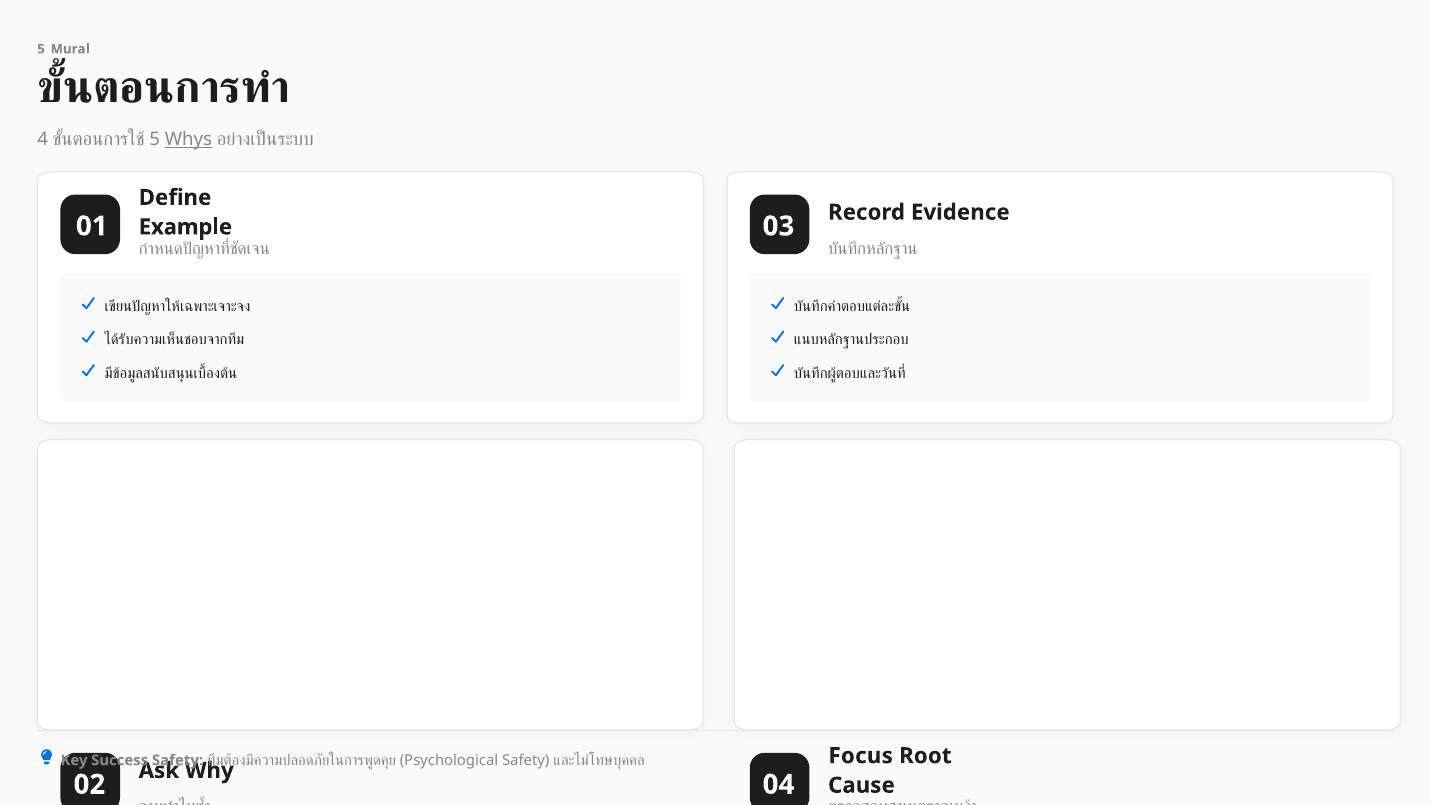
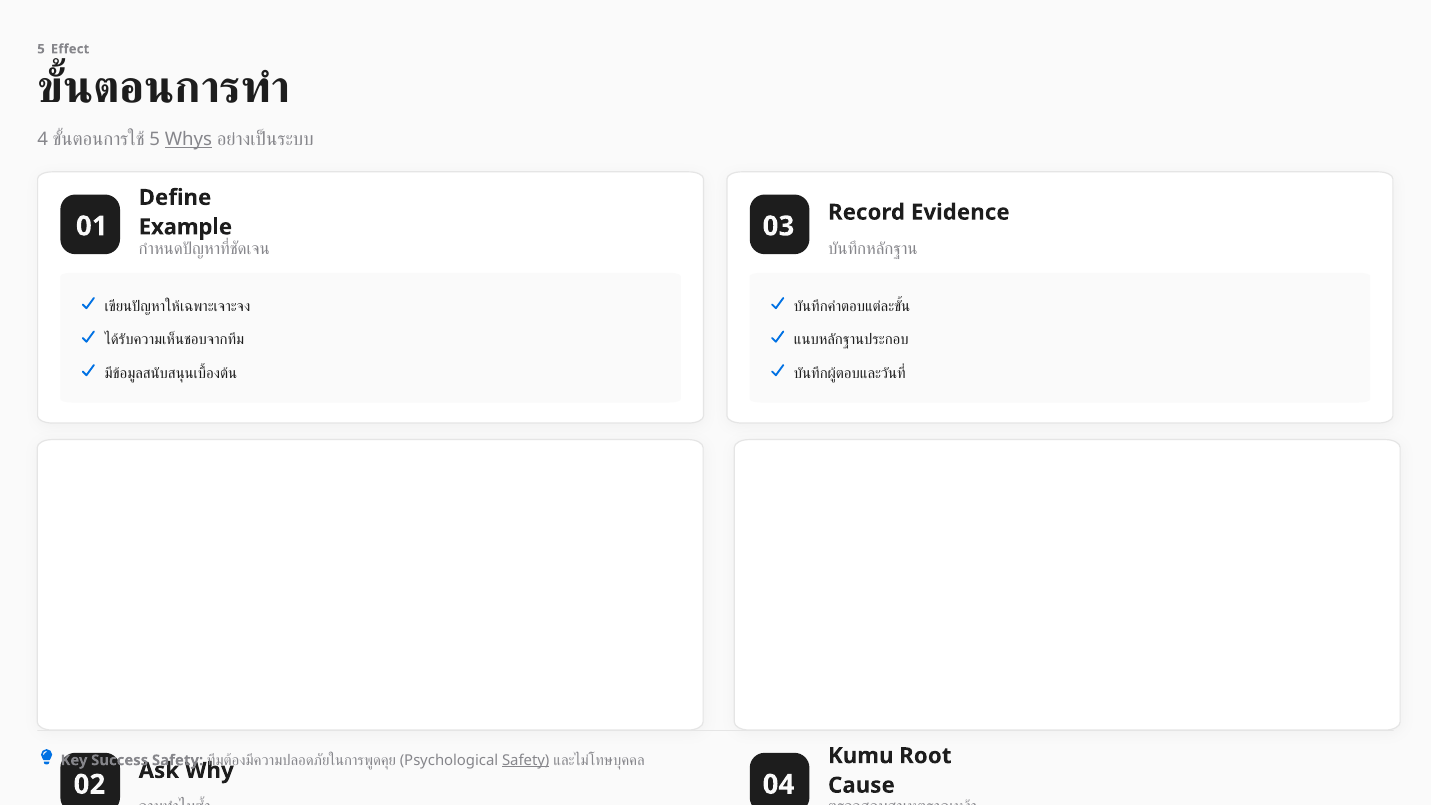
Mural: Mural -> Effect
Focus: Focus -> Kumu
Safety at (526, 760) underline: none -> present
